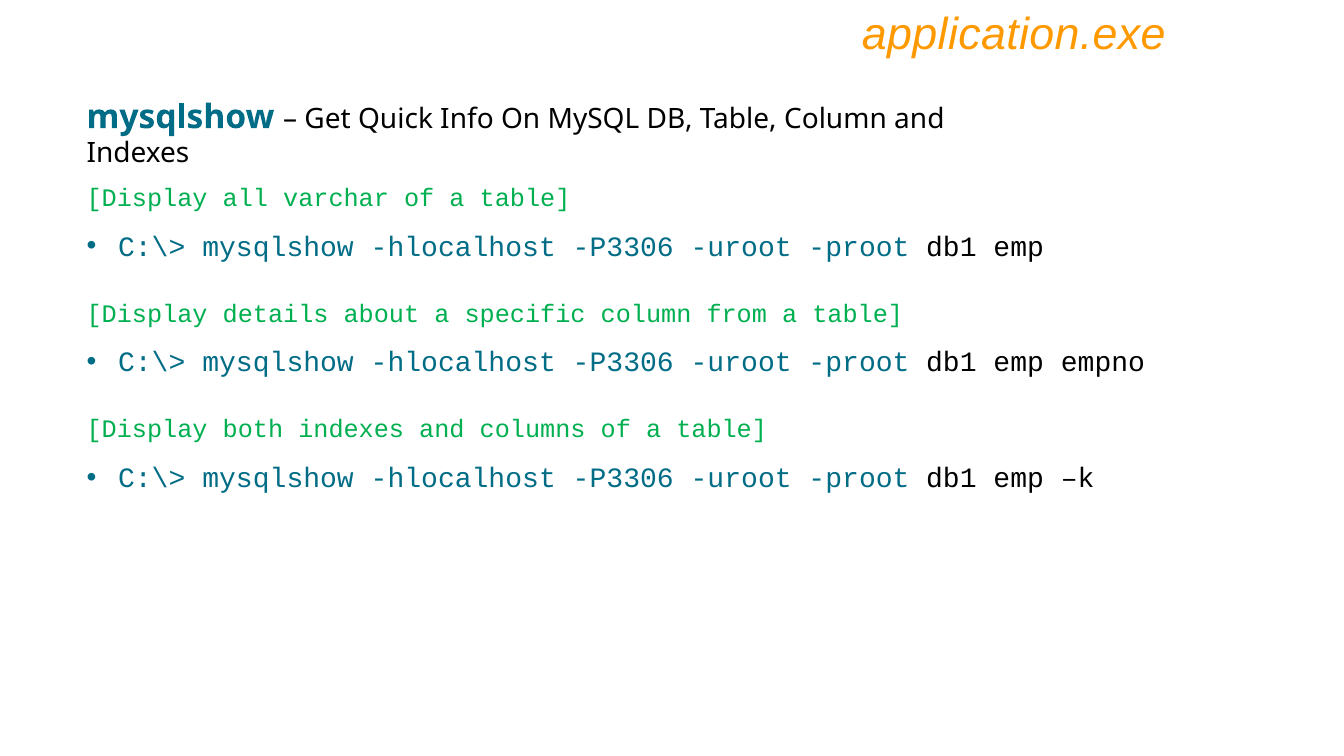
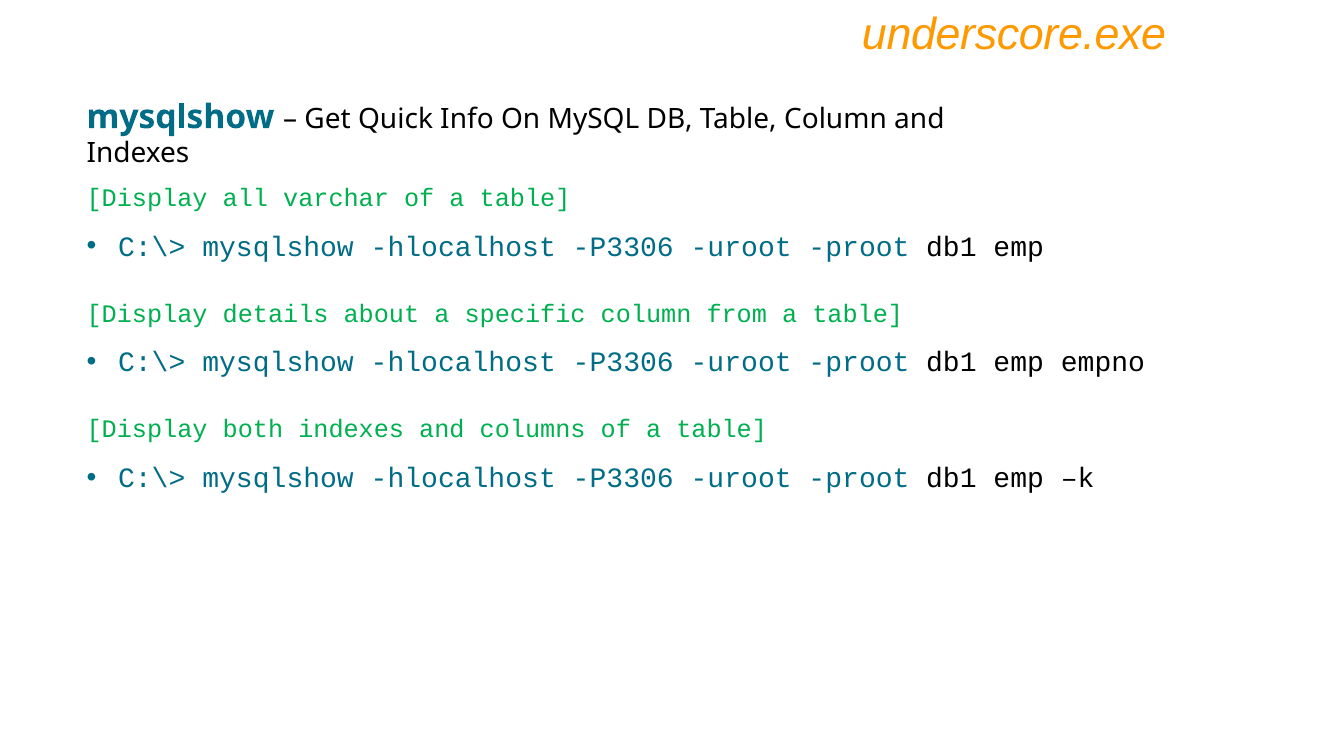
application.exe: application.exe -> underscore.exe
